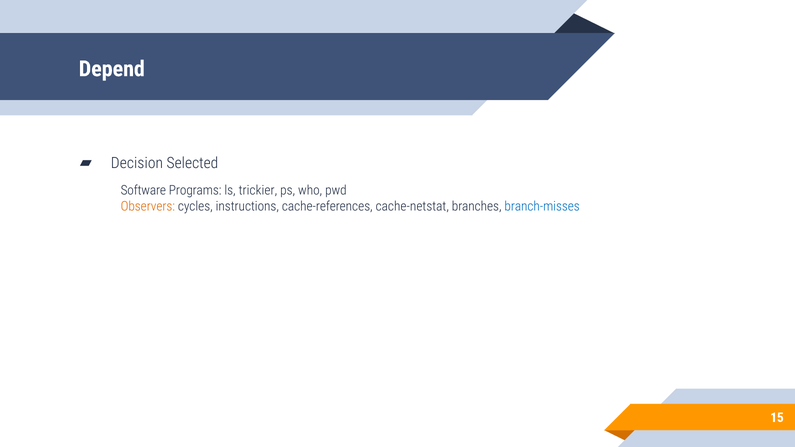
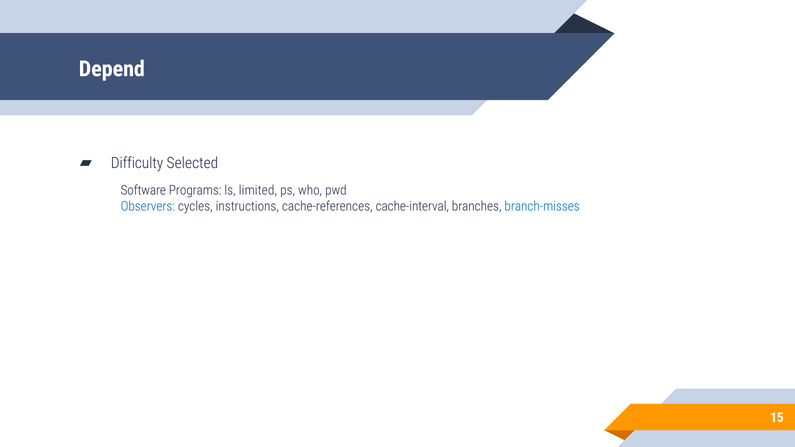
Decision: Decision -> Difficulty
trickier: trickier -> limited
Observers colour: orange -> blue
cache-netstat: cache-netstat -> cache-interval
